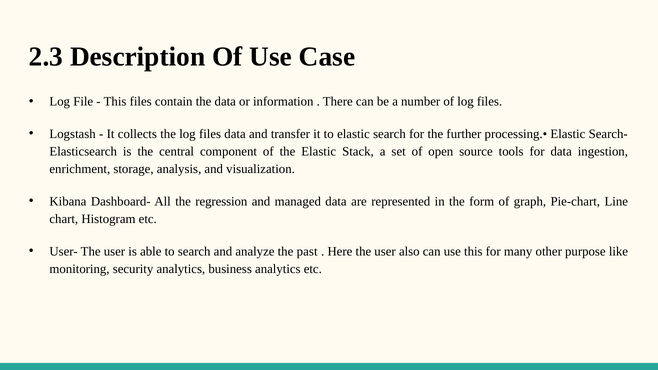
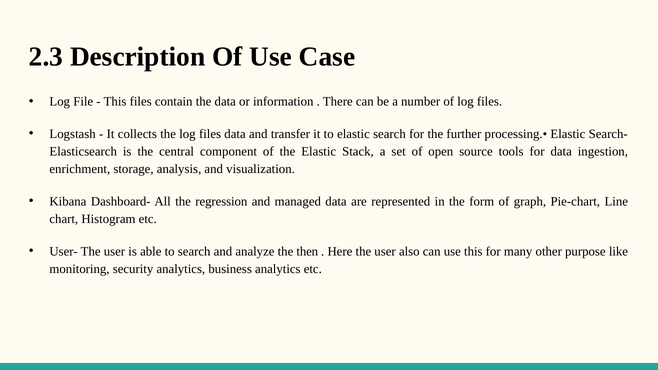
past: past -> then
